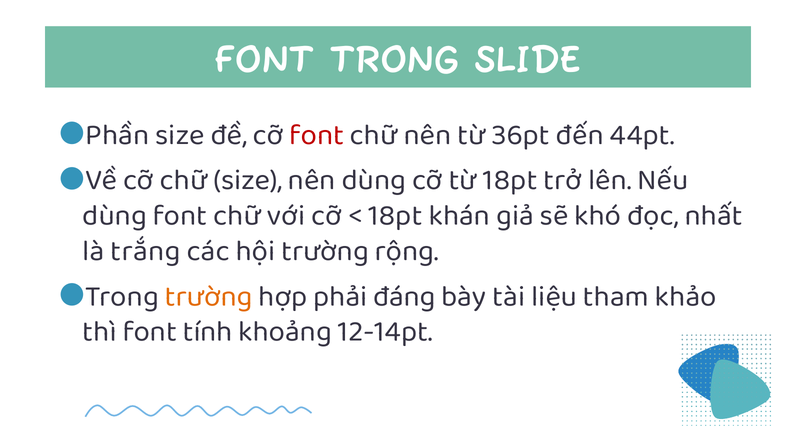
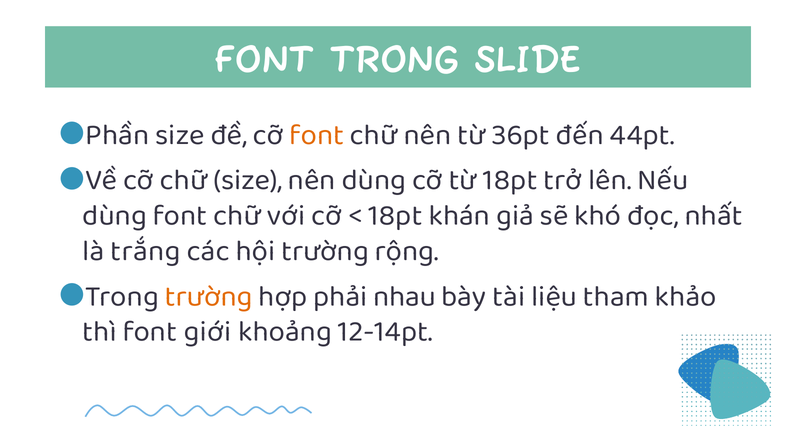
font at (317, 134) colour: red -> orange
đáng: đáng -> nhau
tính: tính -> giới
